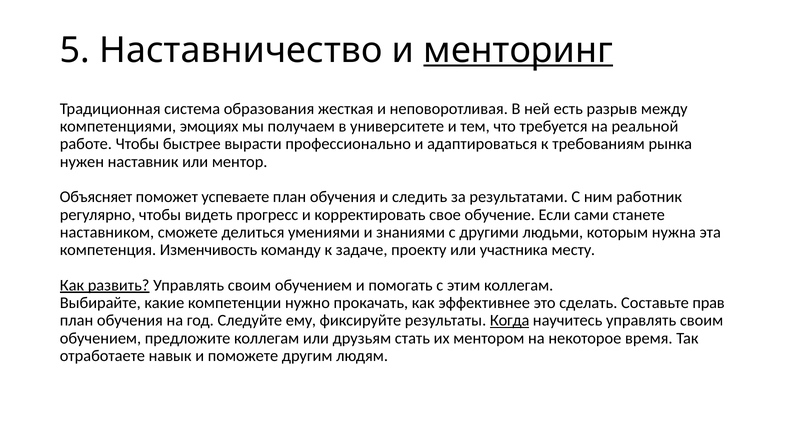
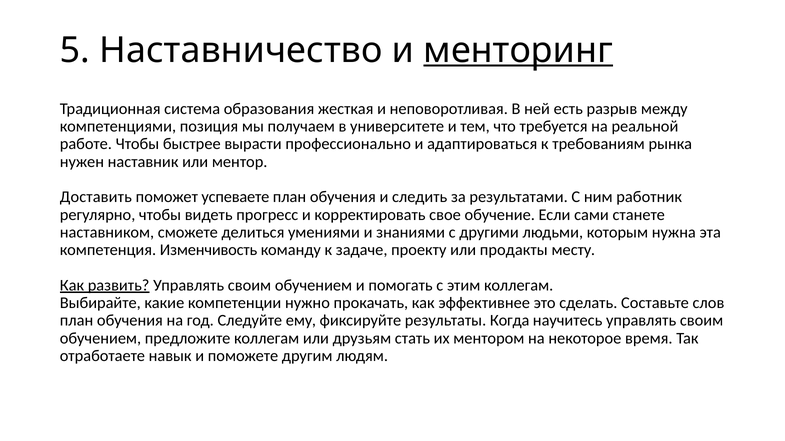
эмоциях: эмоциях -> позиция
Объясняет: Объясняет -> Доставить
участника: участника -> продакты
прав: прав -> слов
Когда underline: present -> none
